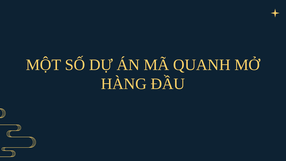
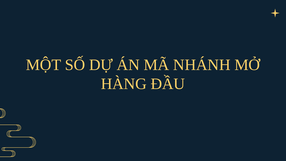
QUANH: QUANH -> NHÁNH
